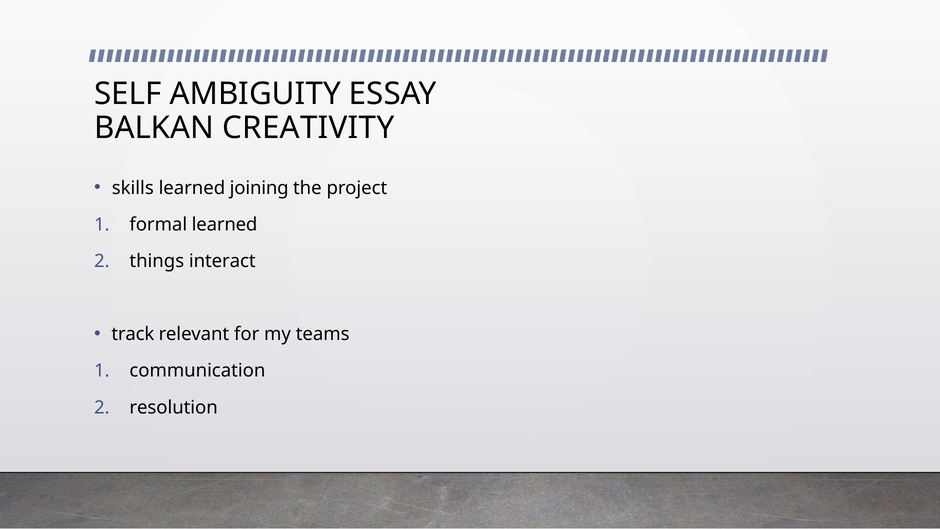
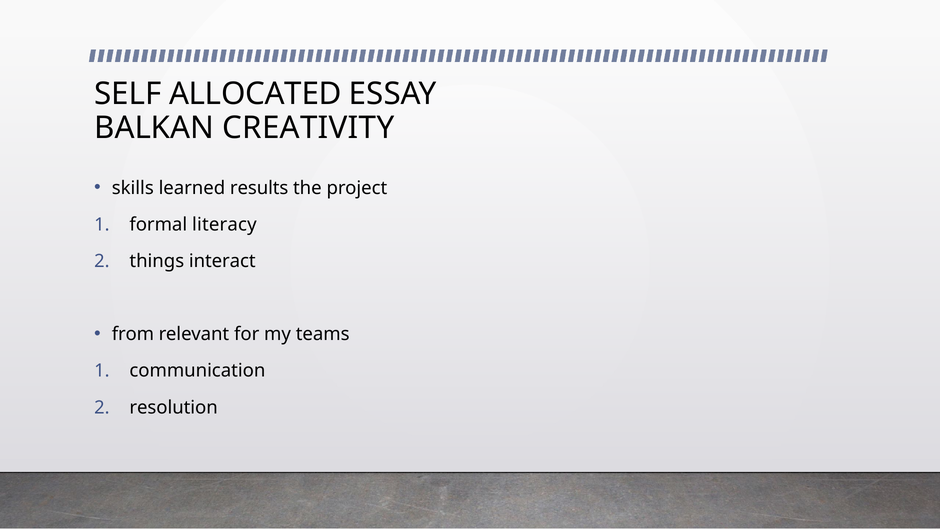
AMBIGUITY: AMBIGUITY -> ALLOCATED
joining: joining -> results
formal learned: learned -> literacy
track: track -> from
